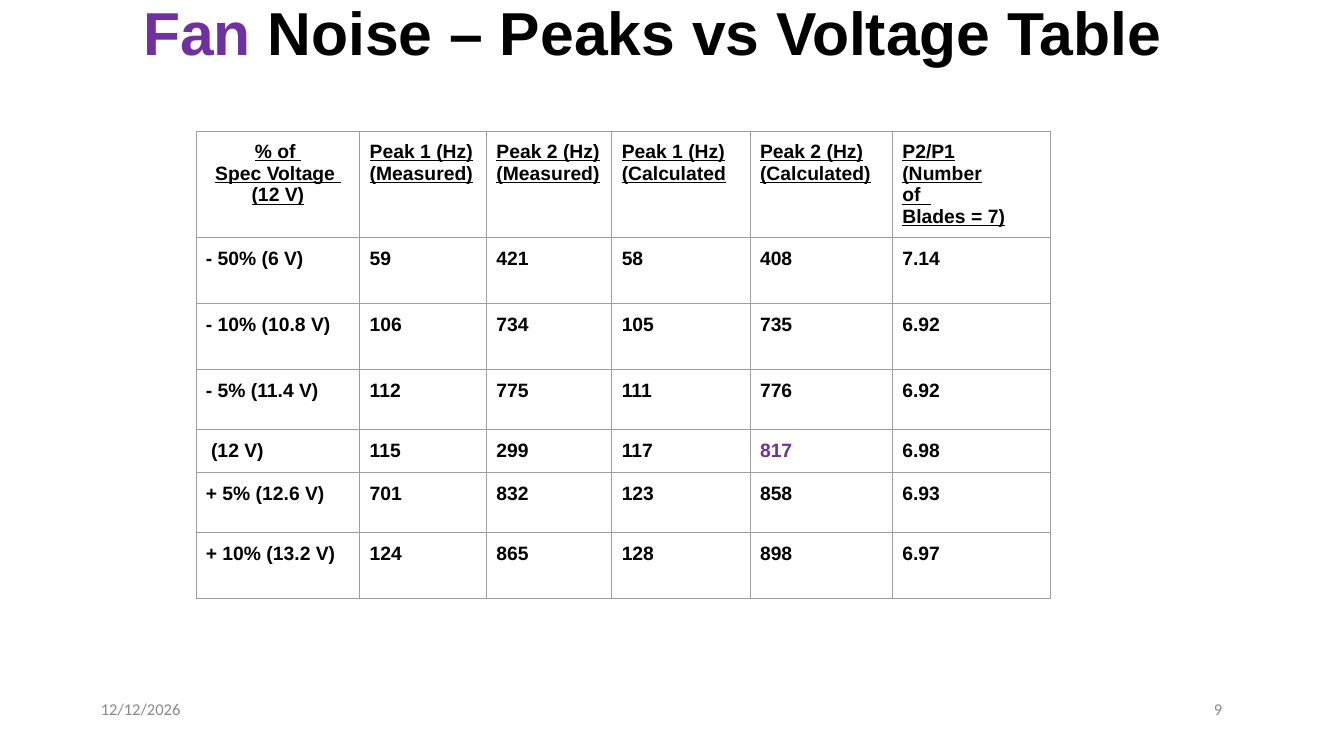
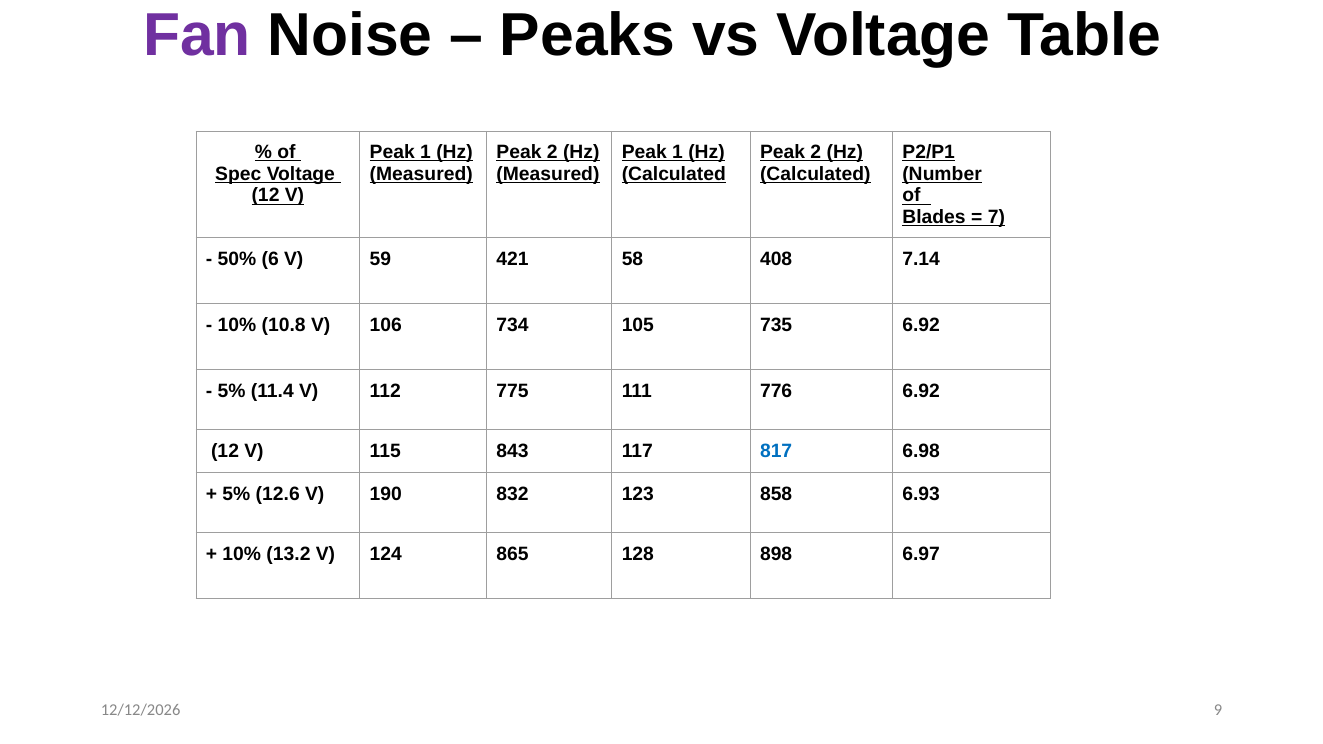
299: 299 -> 843
817 colour: purple -> blue
701: 701 -> 190
